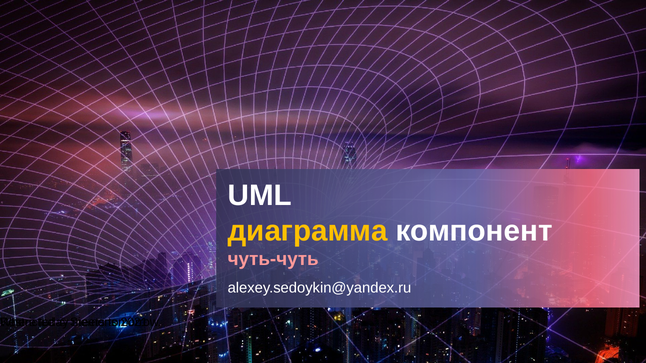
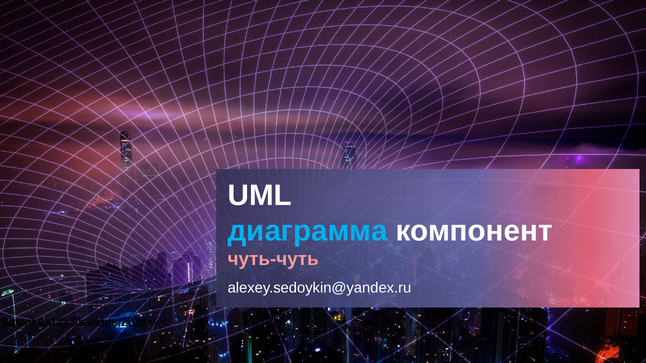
диаграмма colour: yellow -> light blue
